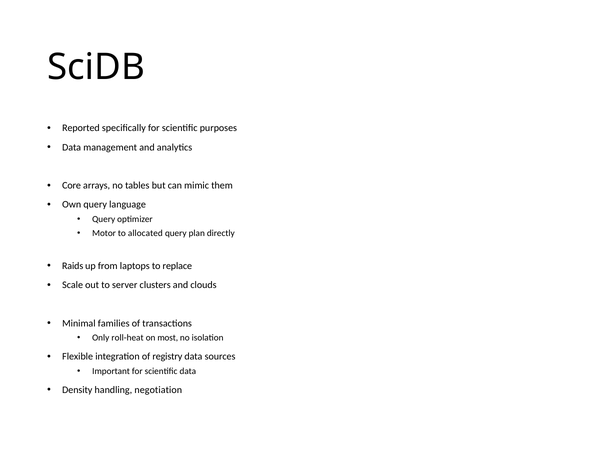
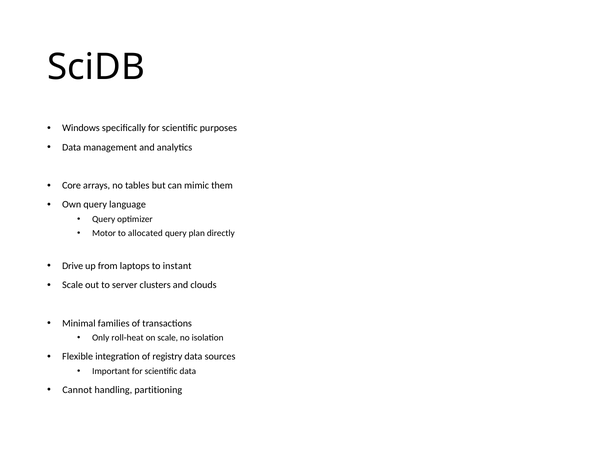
Reported: Reported -> Windows
Raids: Raids -> Drive
replace: replace -> instant
on most: most -> scale
Density: Density -> Cannot
negotiation: negotiation -> partitioning
